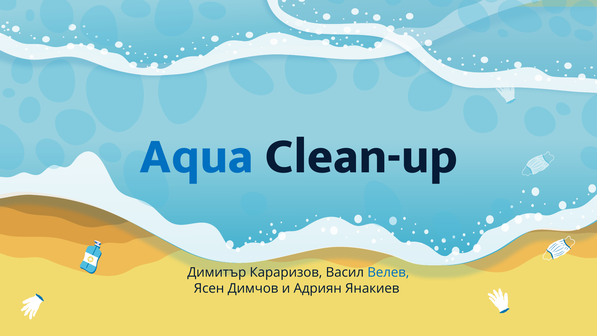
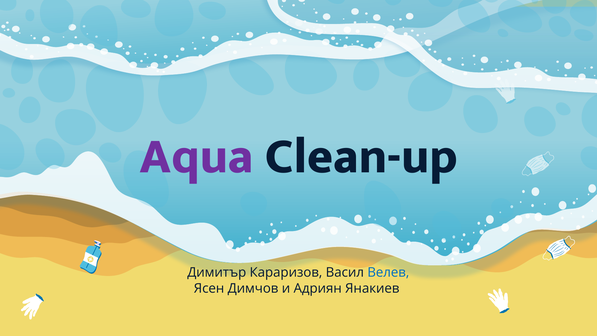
Aqua colour: blue -> purple
